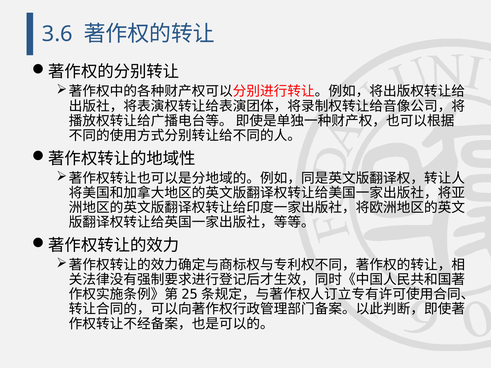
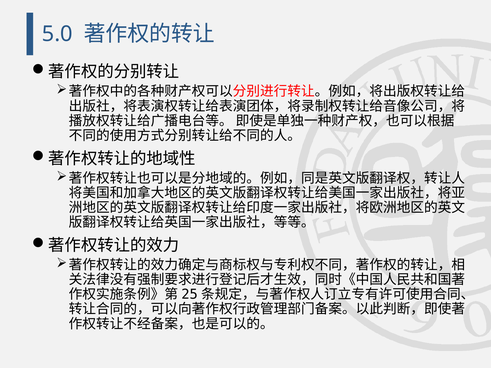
3.6: 3.6 -> 5.0
